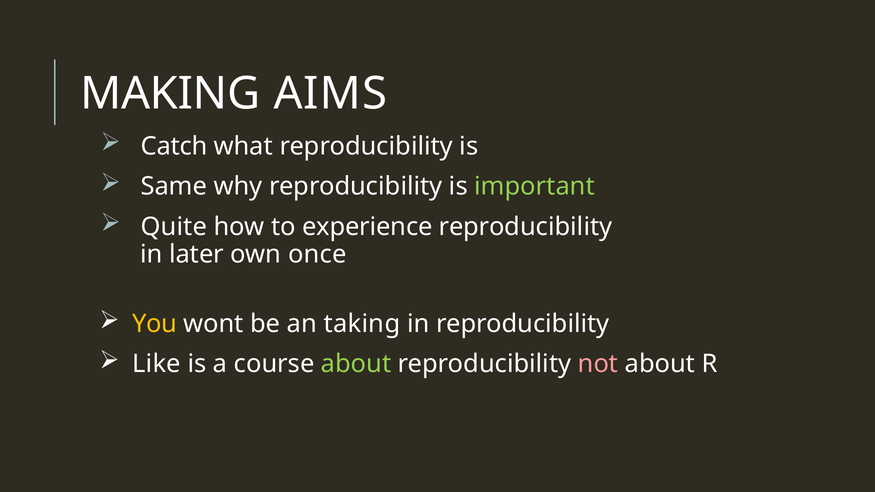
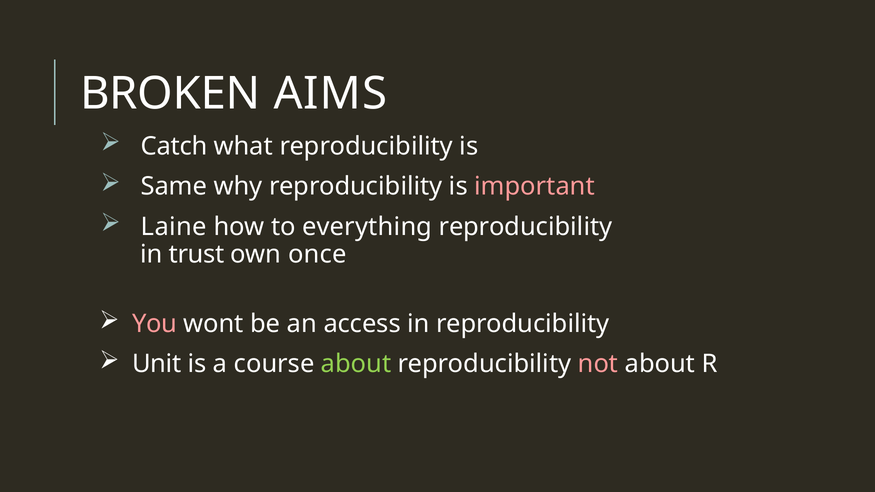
MAKING: MAKING -> BROKEN
important colour: light green -> pink
Quite: Quite -> Laine
experience: experience -> everything
later: later -> trust
You colour: yellow -> pink
taking: taking -> access
Like: Like -> Unit
